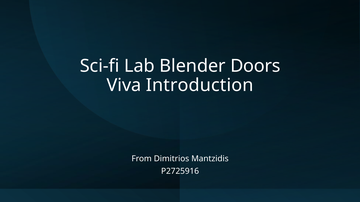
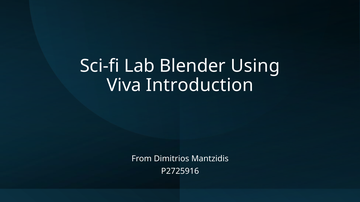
Doors: Doors -> Using
